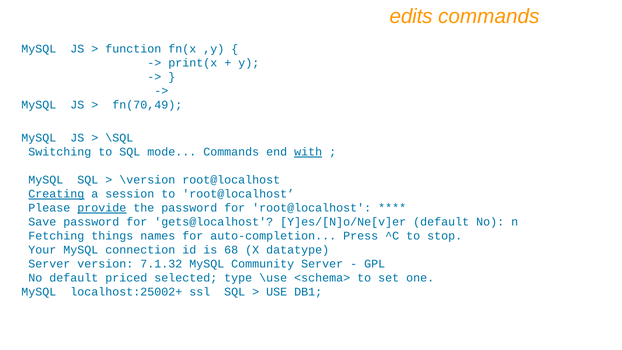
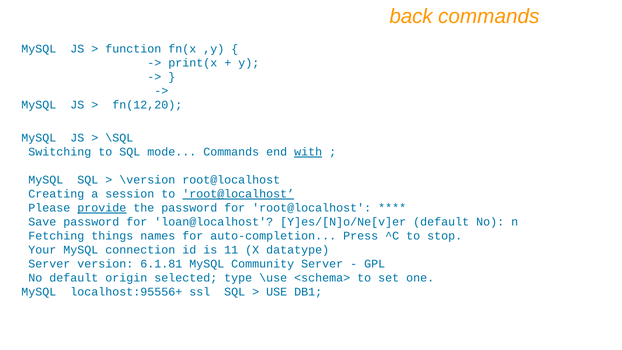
edits: edits -> back
fn(70,49: fn(70,49 -> fn(12,20
Creating underline: present -> none
root@localhost at (238, 194) underline: none -> present
gets@localhost: gets@localhost -> loan@localhost
68: 68 -> 11
7.1.32: 7.1.32 -> 6.1.81
priced: priced -> origin
localhost:25002+: localhost:25002+ -> localhost:95556+
